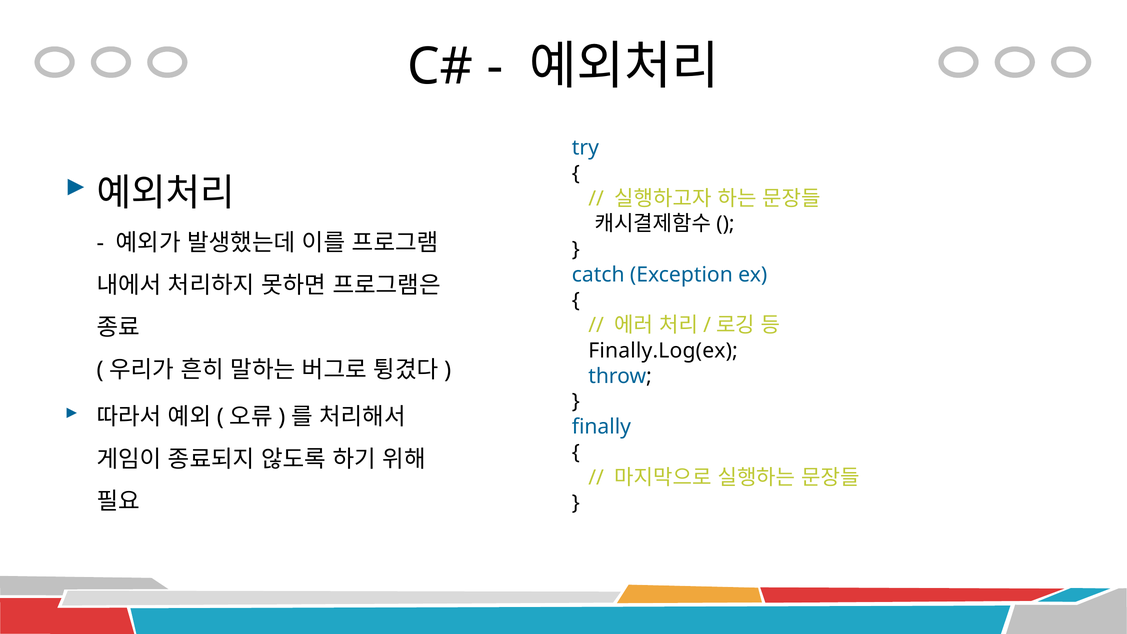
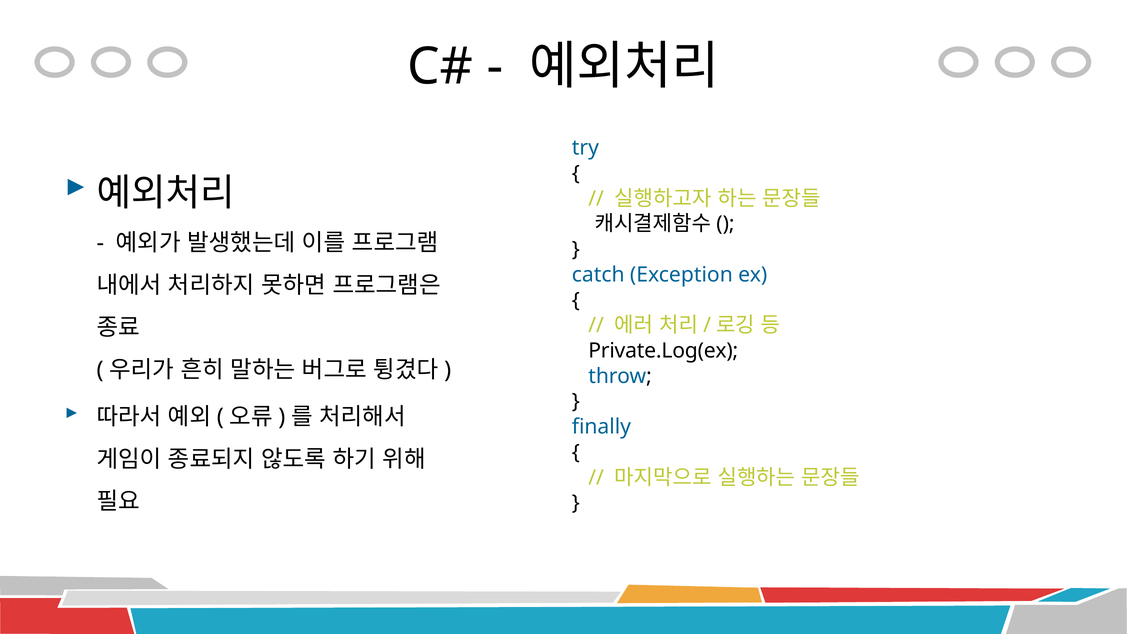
Finally.Log(ex: Finally.Log(ex -> Private.Log(ex
